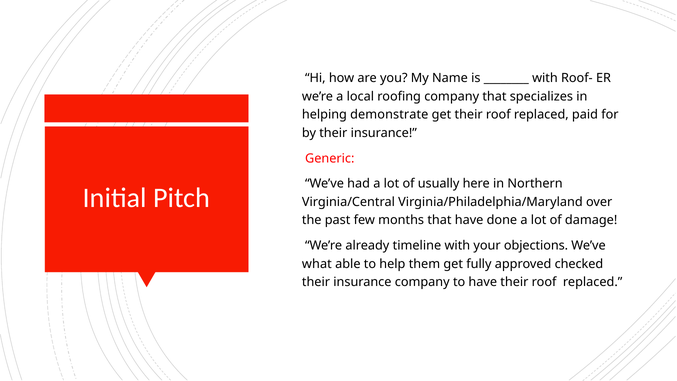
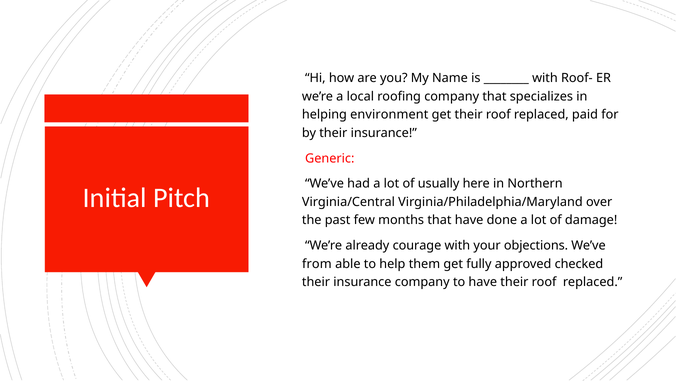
demonstrate: demonstrate -> environment
timeline: timeline -> courage
what: what -> from
